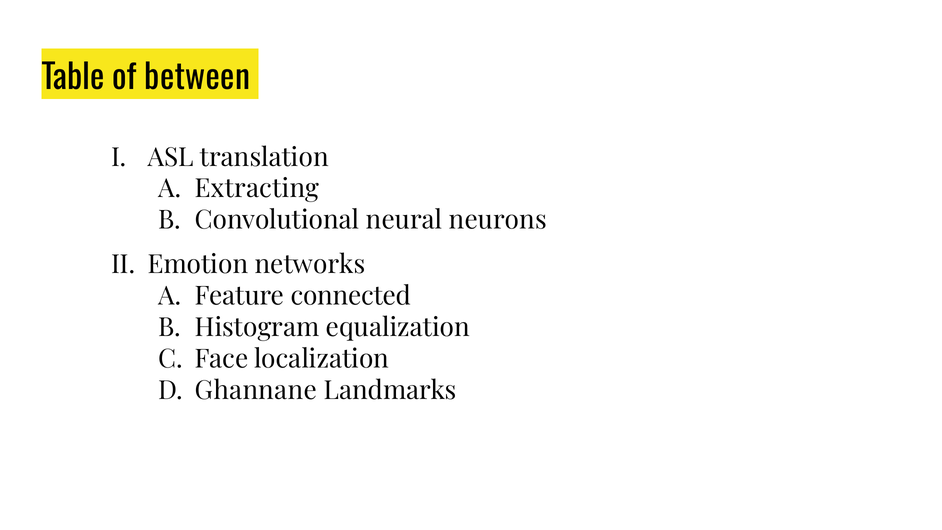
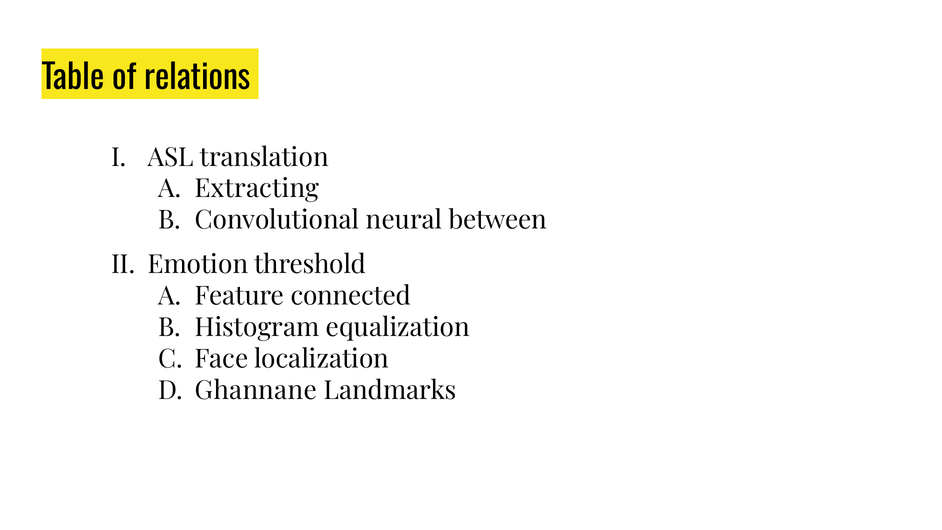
between: between -> relations
neurons: neurons -> between
networks: networks -> threshold
